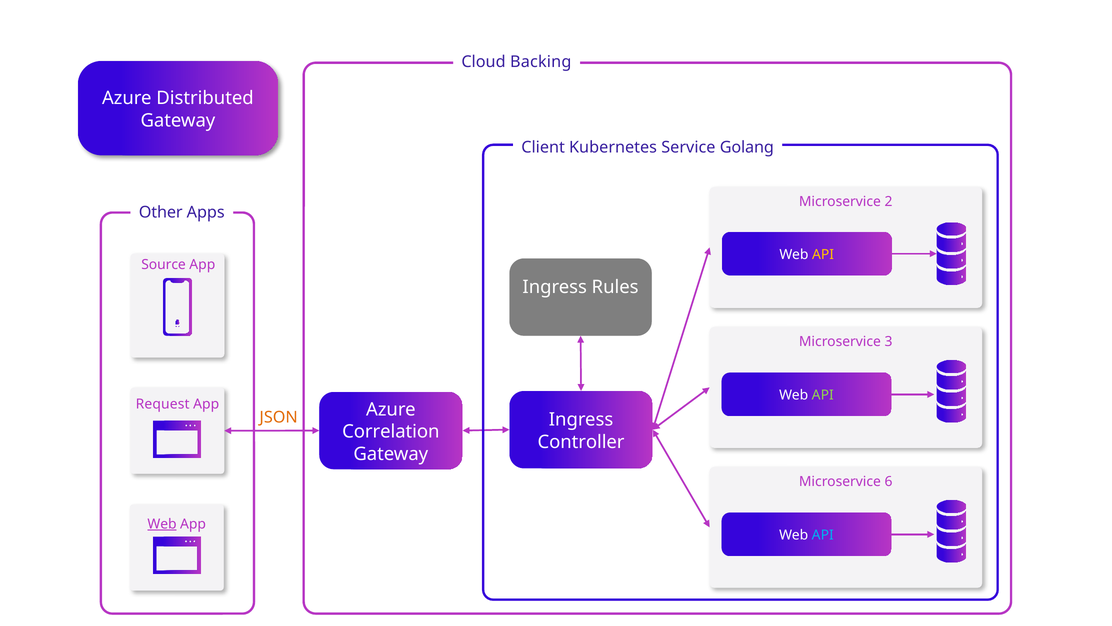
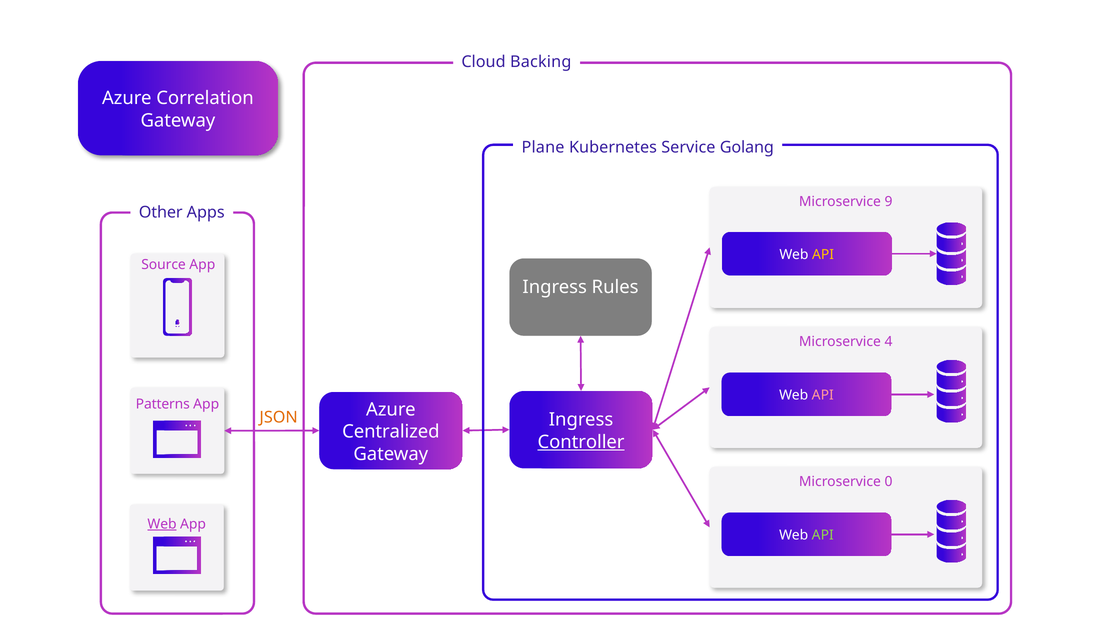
Distributed: Distributed -> Correlation
Client: Client -> Plane
2: 2 -> 9
3: 3 -> 4
API at (823, 395) colour: light green -> pink
Request: Request -> Patterns
Correlation: Correlation -> Centralized
Controller underline: none -> present
6: 6 -> 0
API at (823, 535) colour: light blue -> light green
